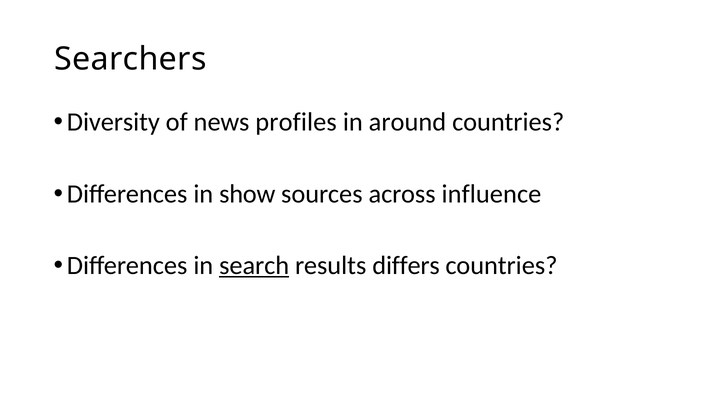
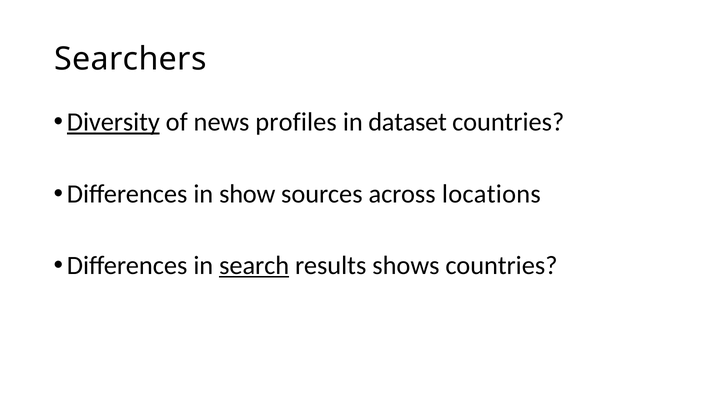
Diversity underline: none -> present
around: around -> dataset
influence: influence -> locations
differs: differs -> shows
